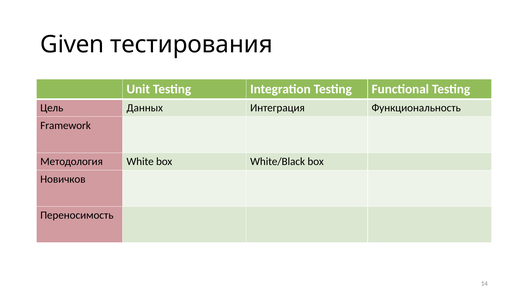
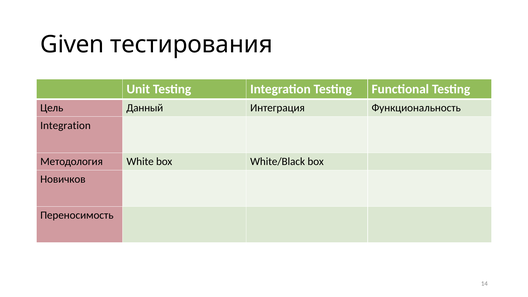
Данных: Данных -> Данный
Framework at (66, 125): Framework -> Integration
